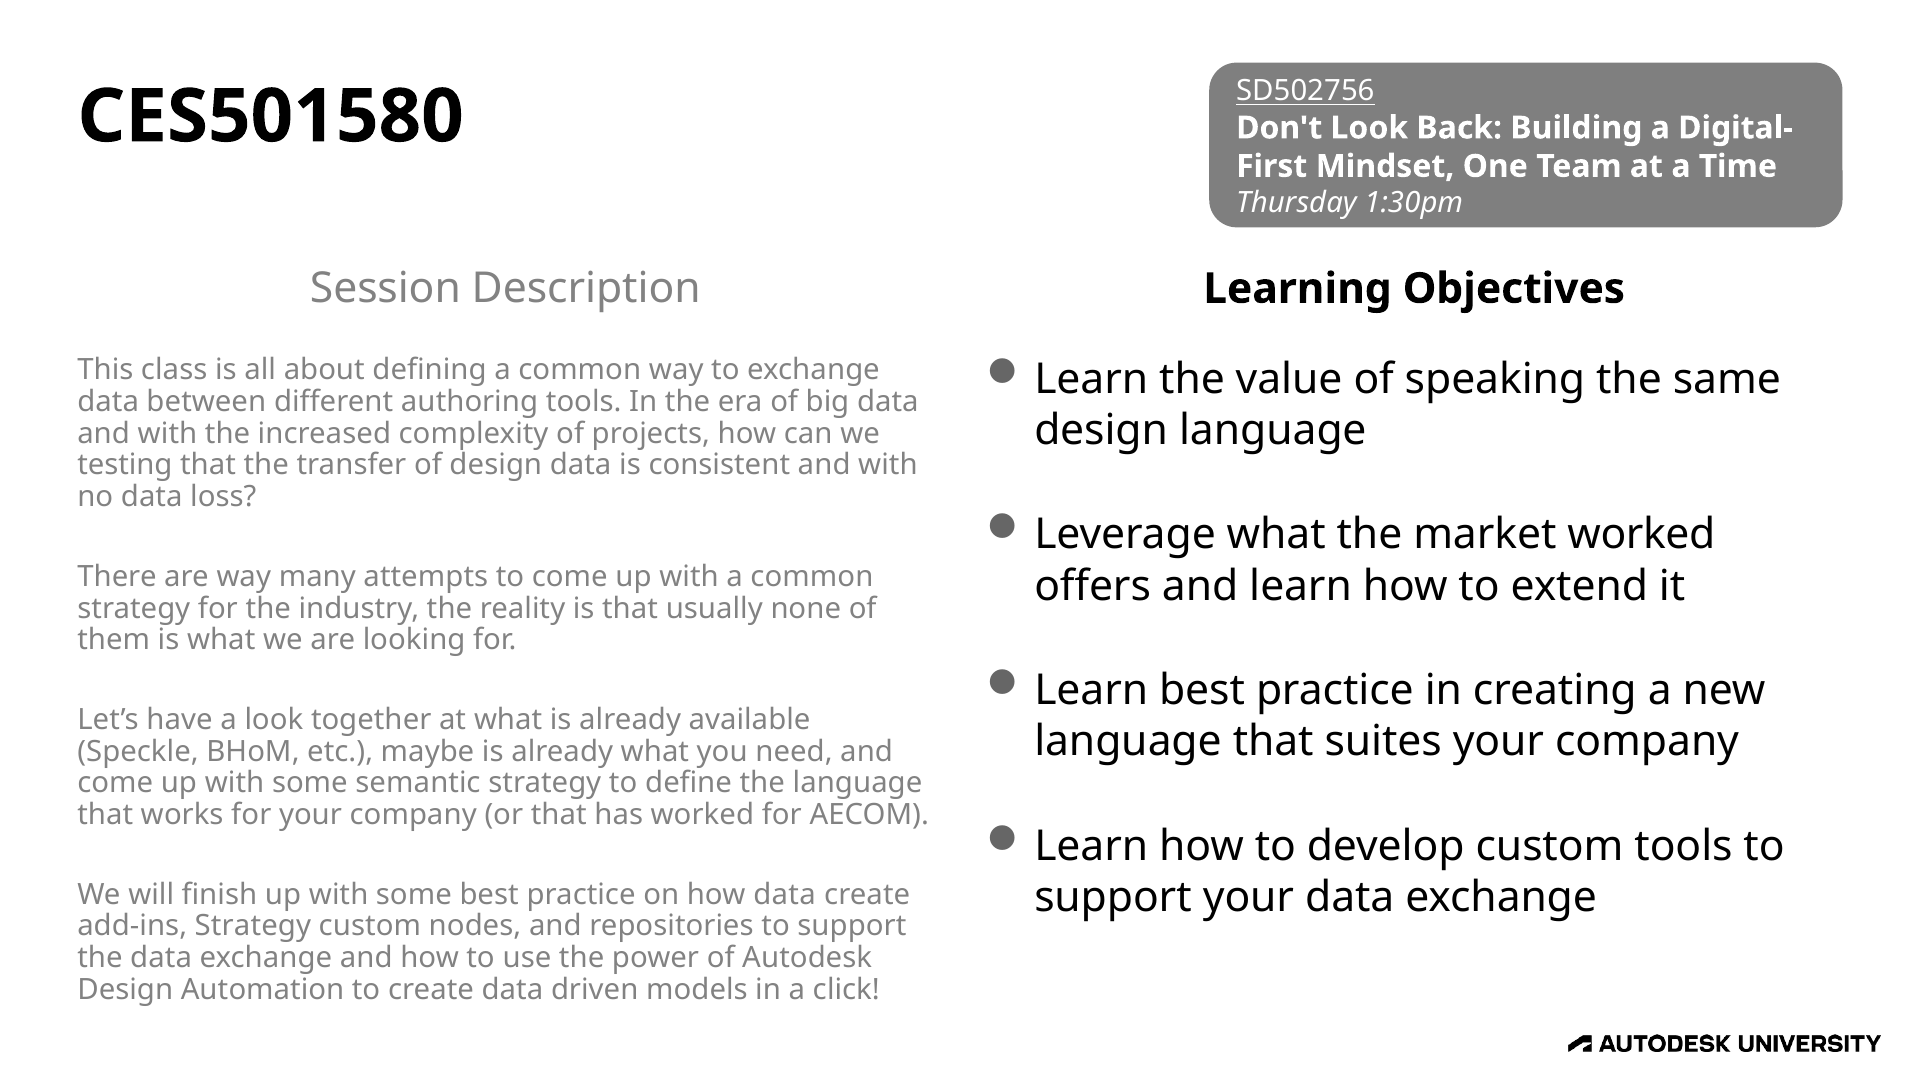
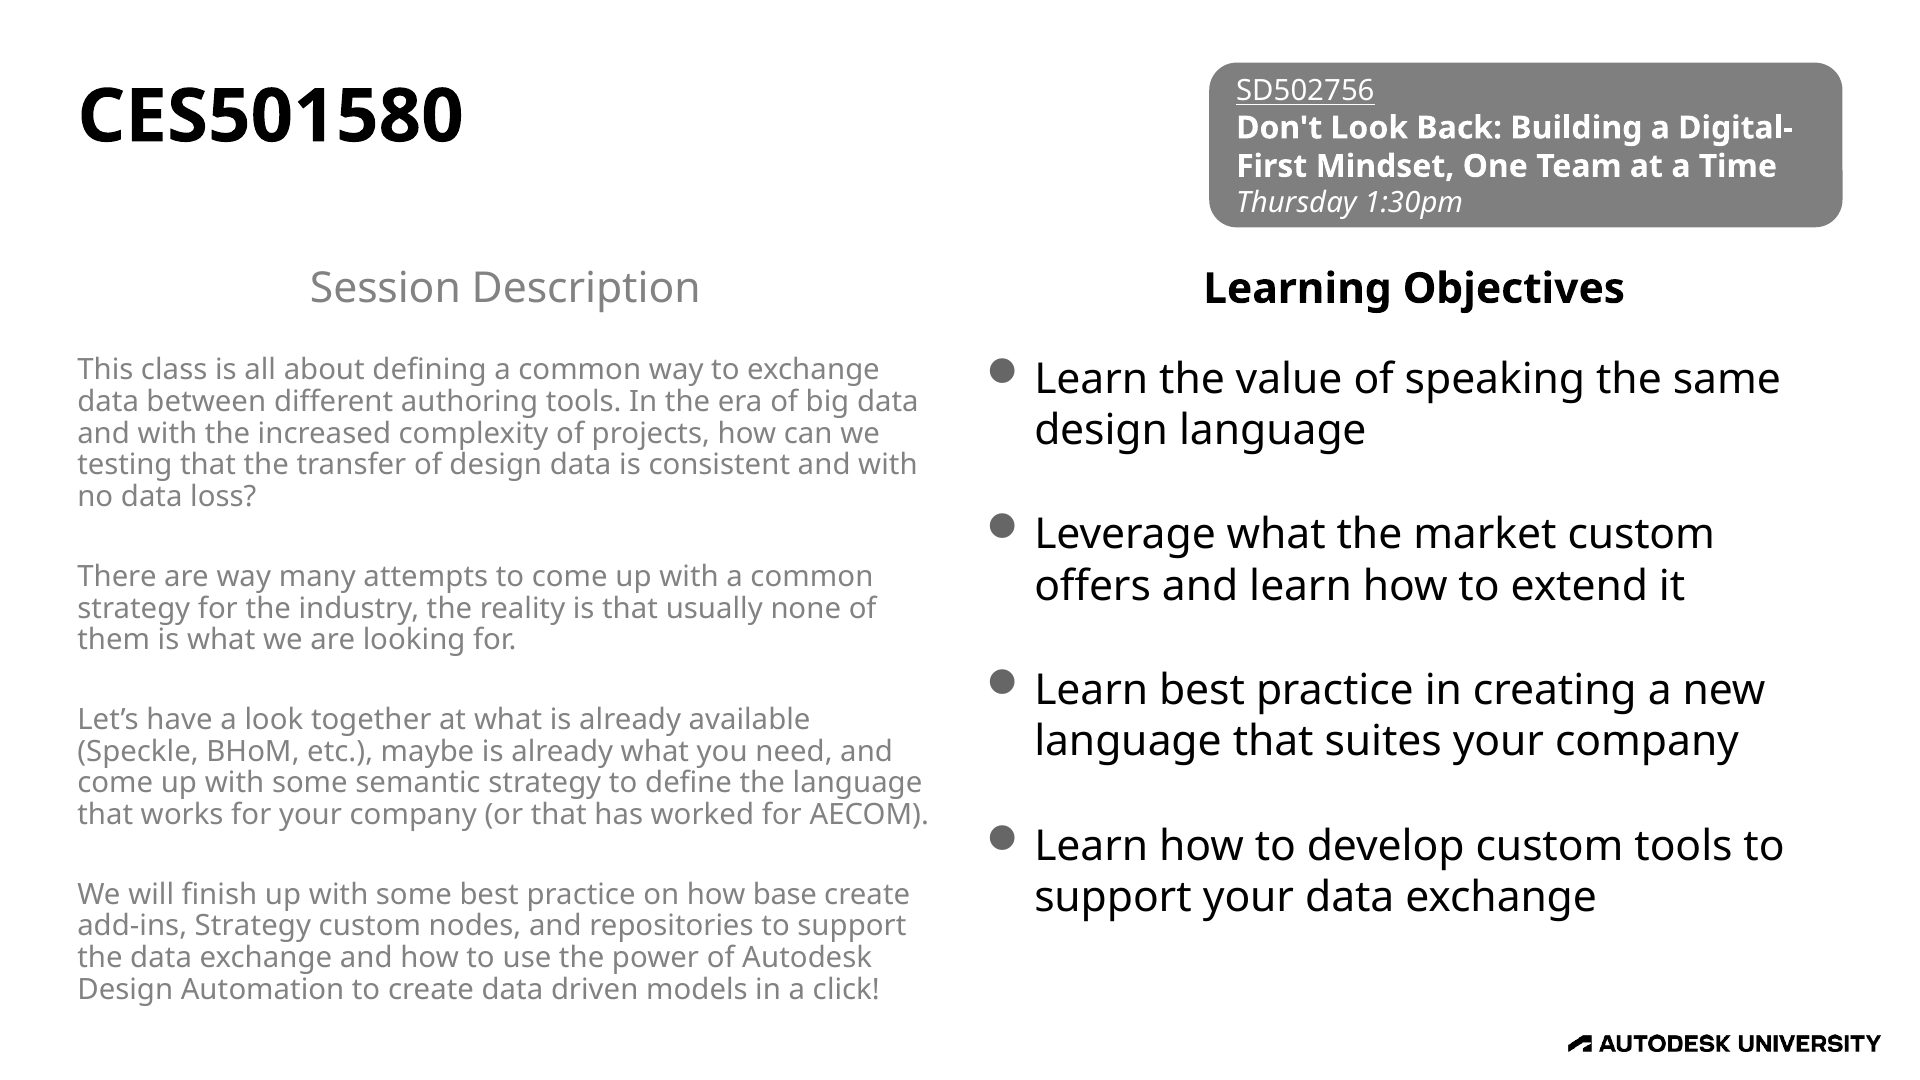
market worked: worked -> custom
how data: data -> base
